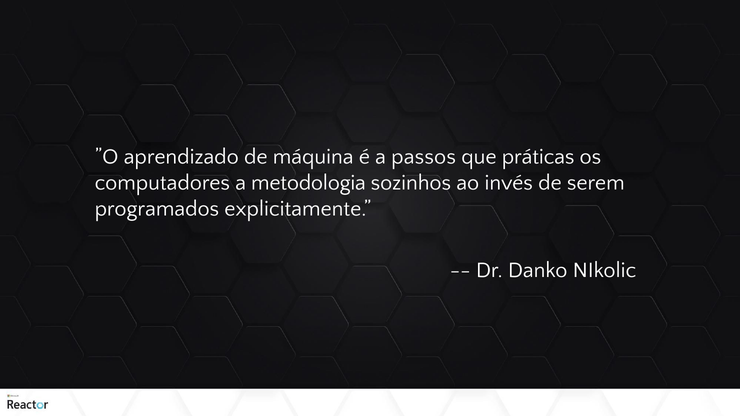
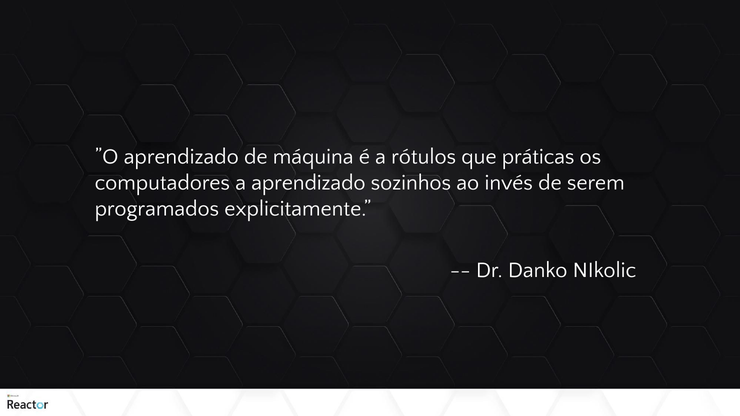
passos: passos -> rótulos
a metodologia: metodologia -> aprendizado
